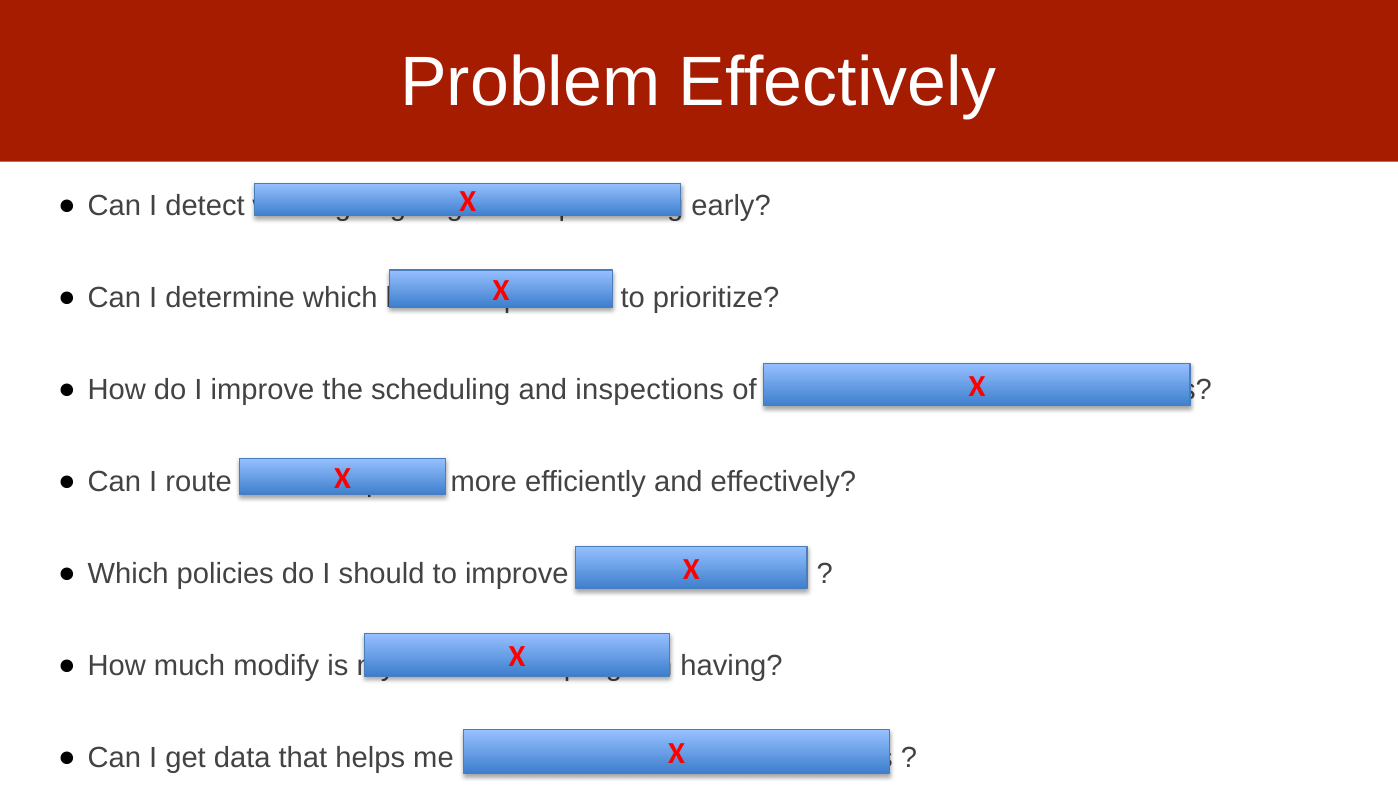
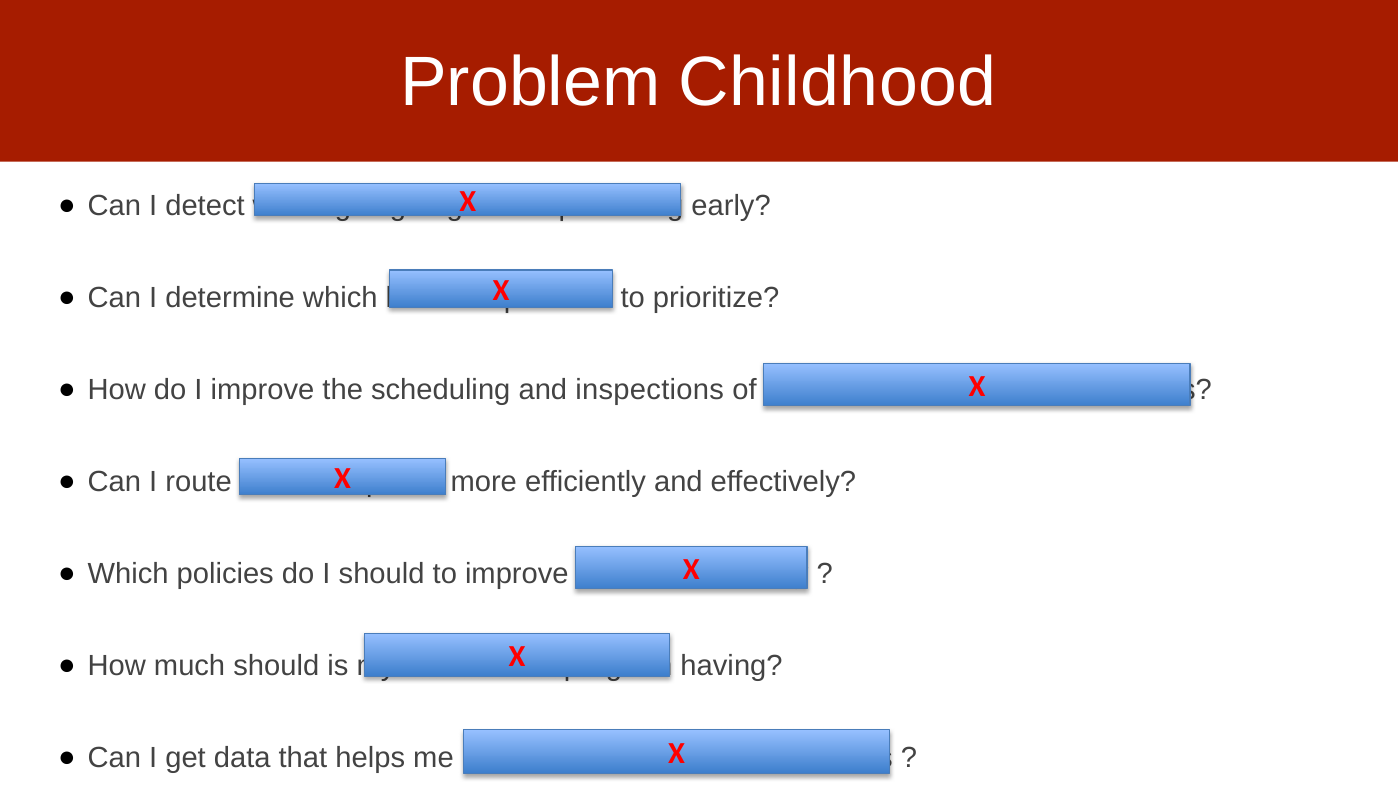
Problem Effectively: Effectively -> Childhood
much modify: modify -> should
